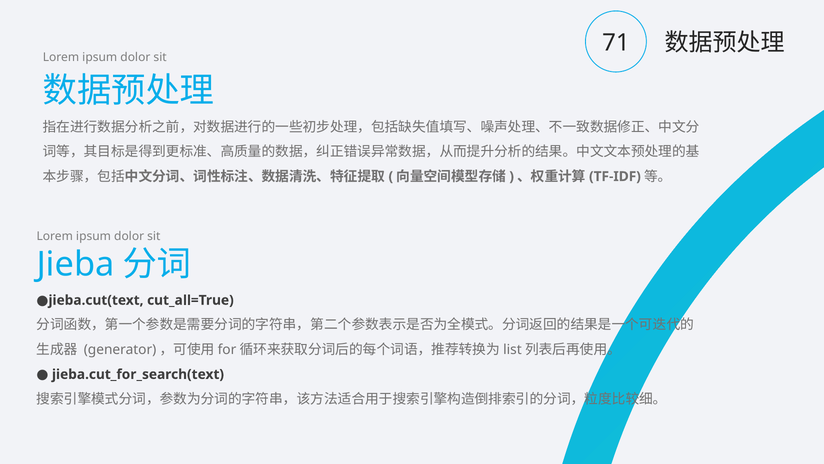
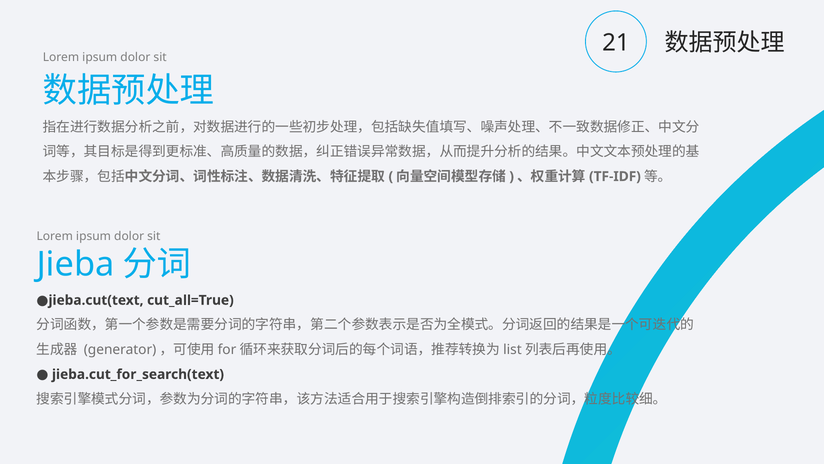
71: 71 -> 21
